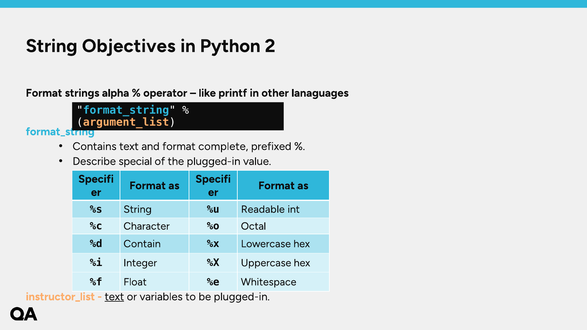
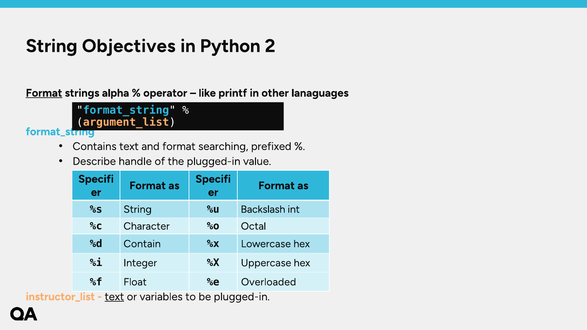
Format at (44, 93) underline: none -> present
complete: complete -> searching
special: special -> handle
Readable: Readable -> Backslash
Whitespace: Whitespace -> Overloaded
